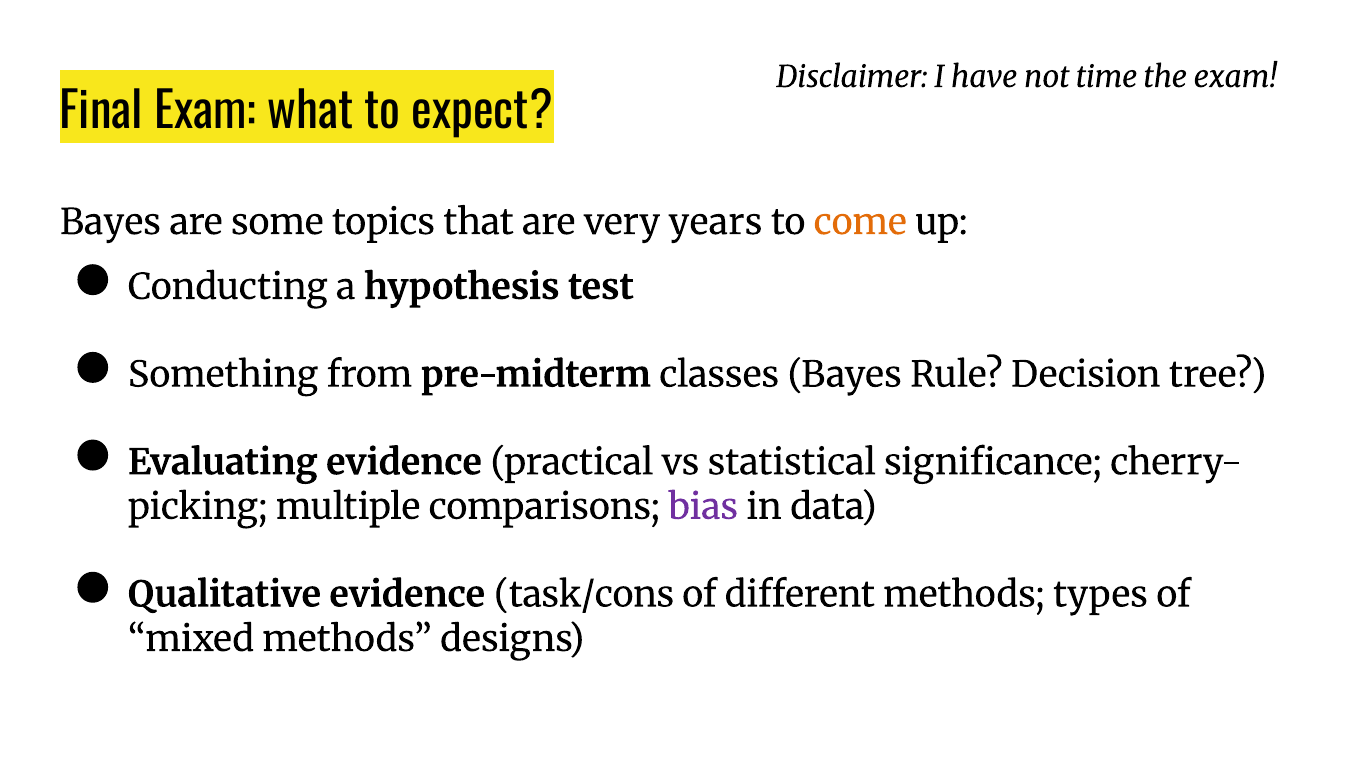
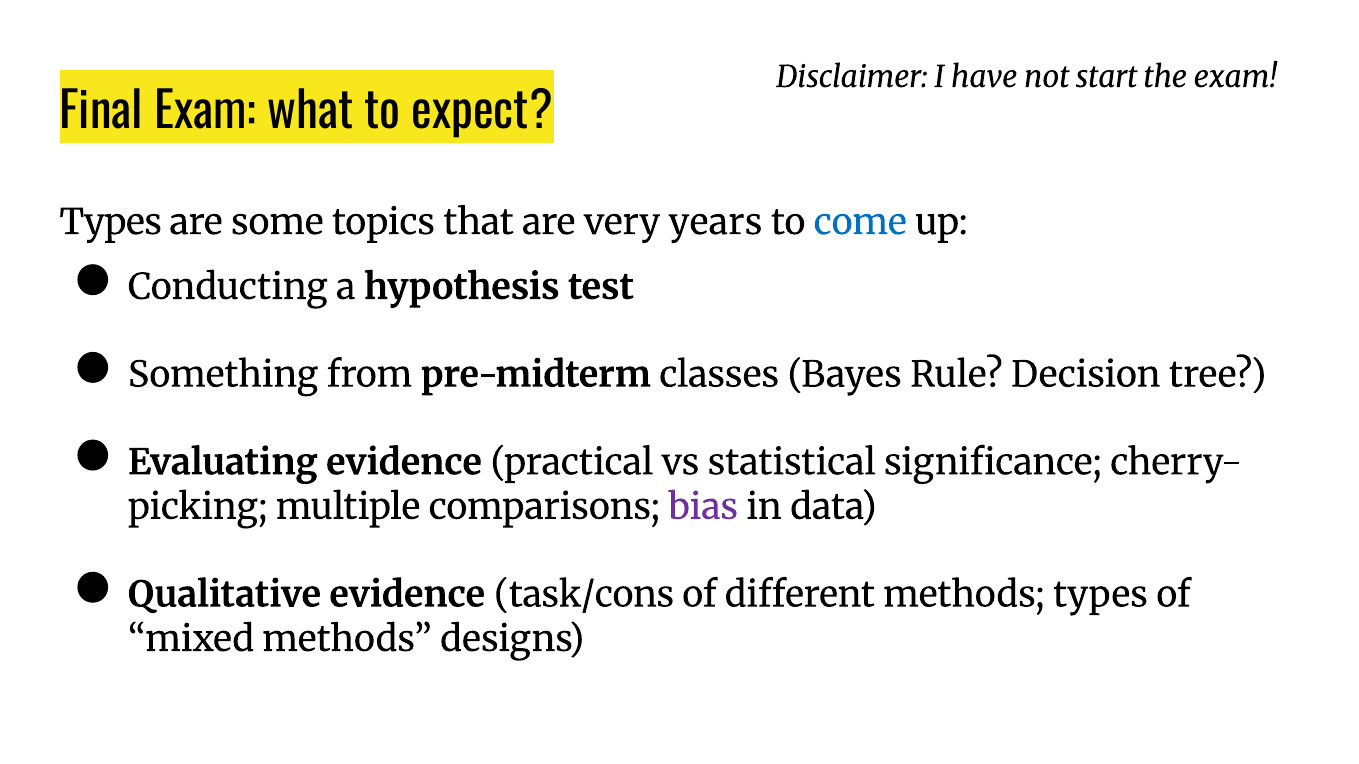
time: time -> start
Bayes at (110, 223): Bayes -> Types
come colour: orange -> blue
